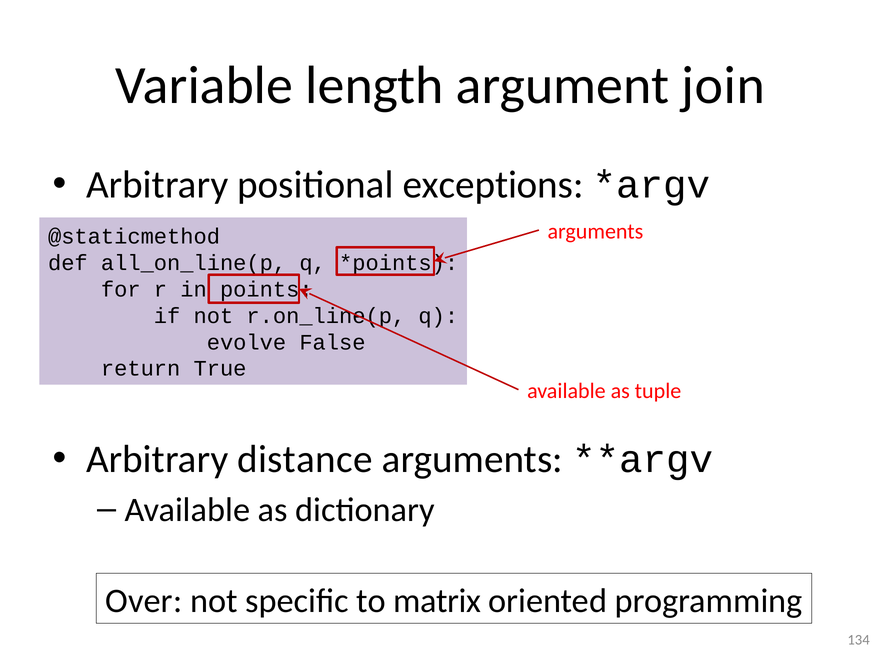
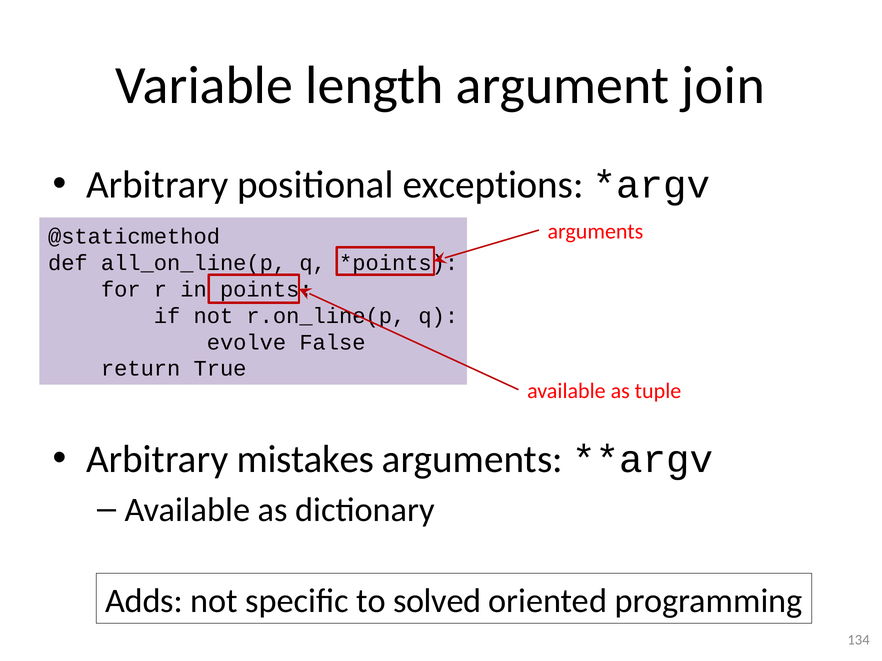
distance: distance -> mistakes
Over: Over -> Adds
matrix: matrix -> solved
